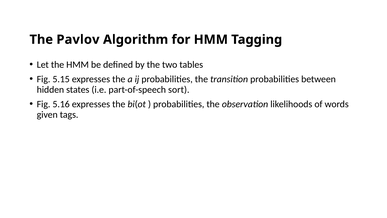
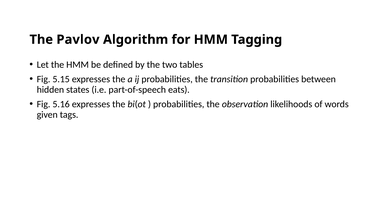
sort: sort -> eats
